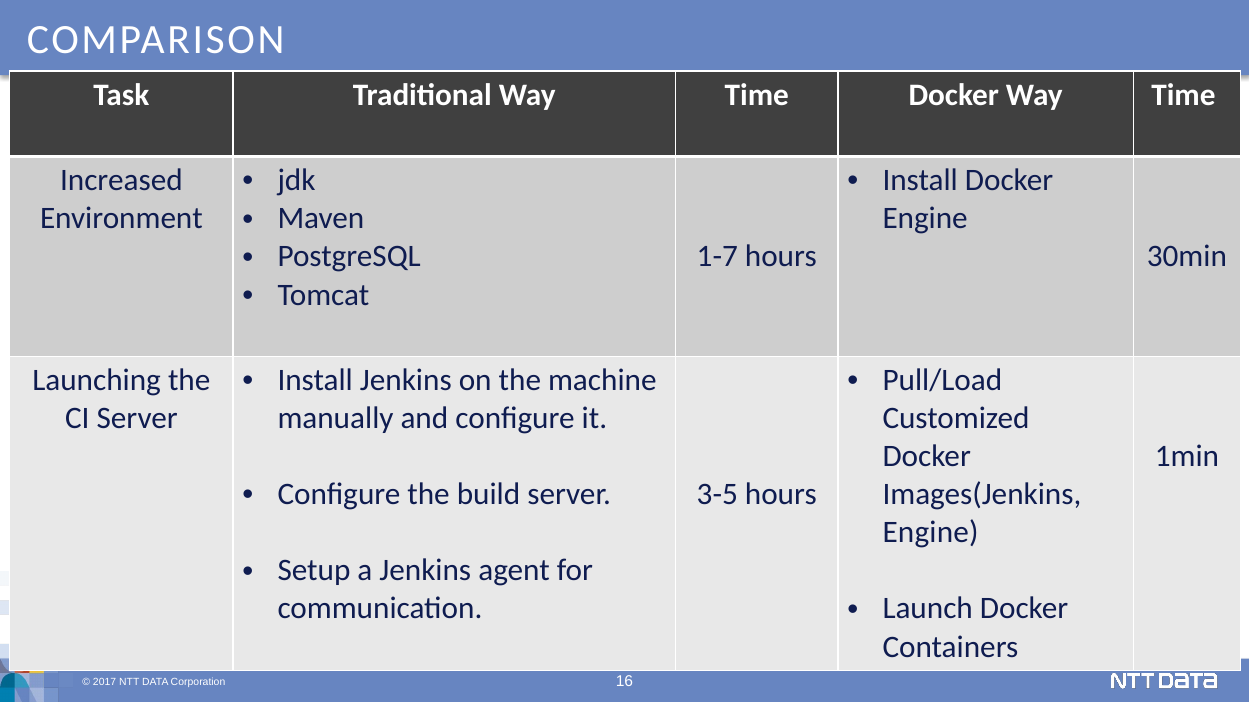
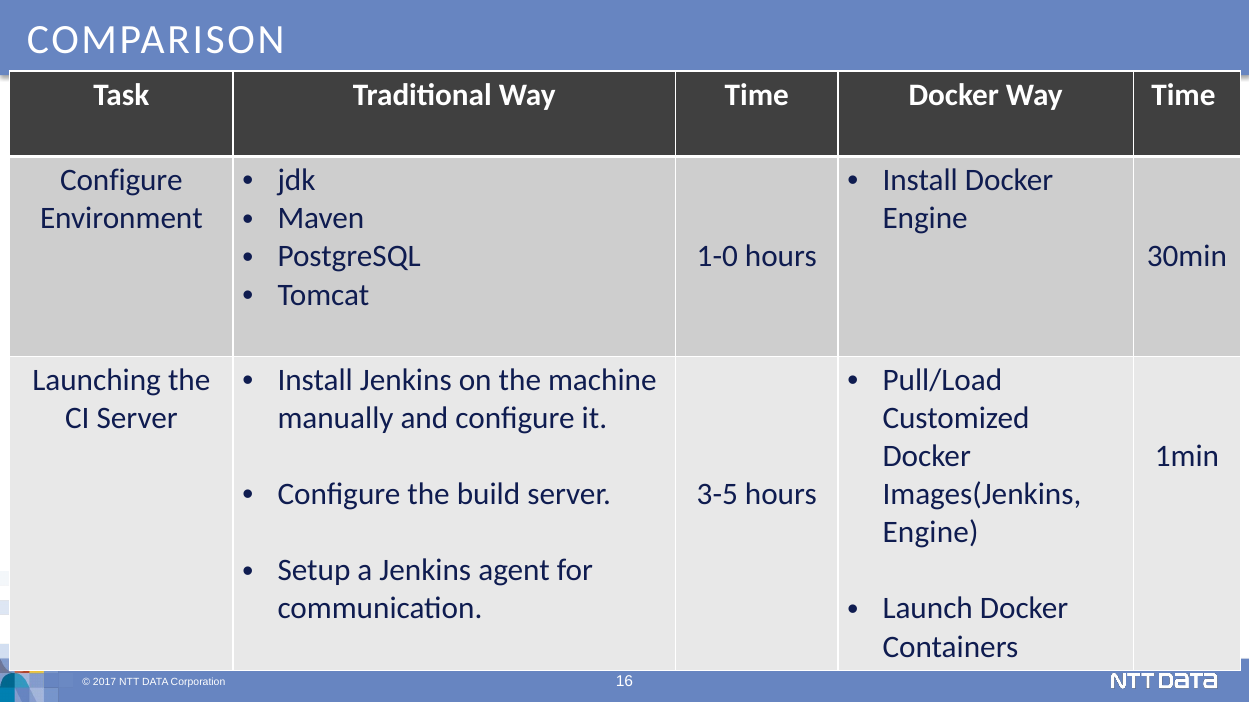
Increased at (121, 181): Increased -> Configure
1-7: 1-7 -> 1-0
